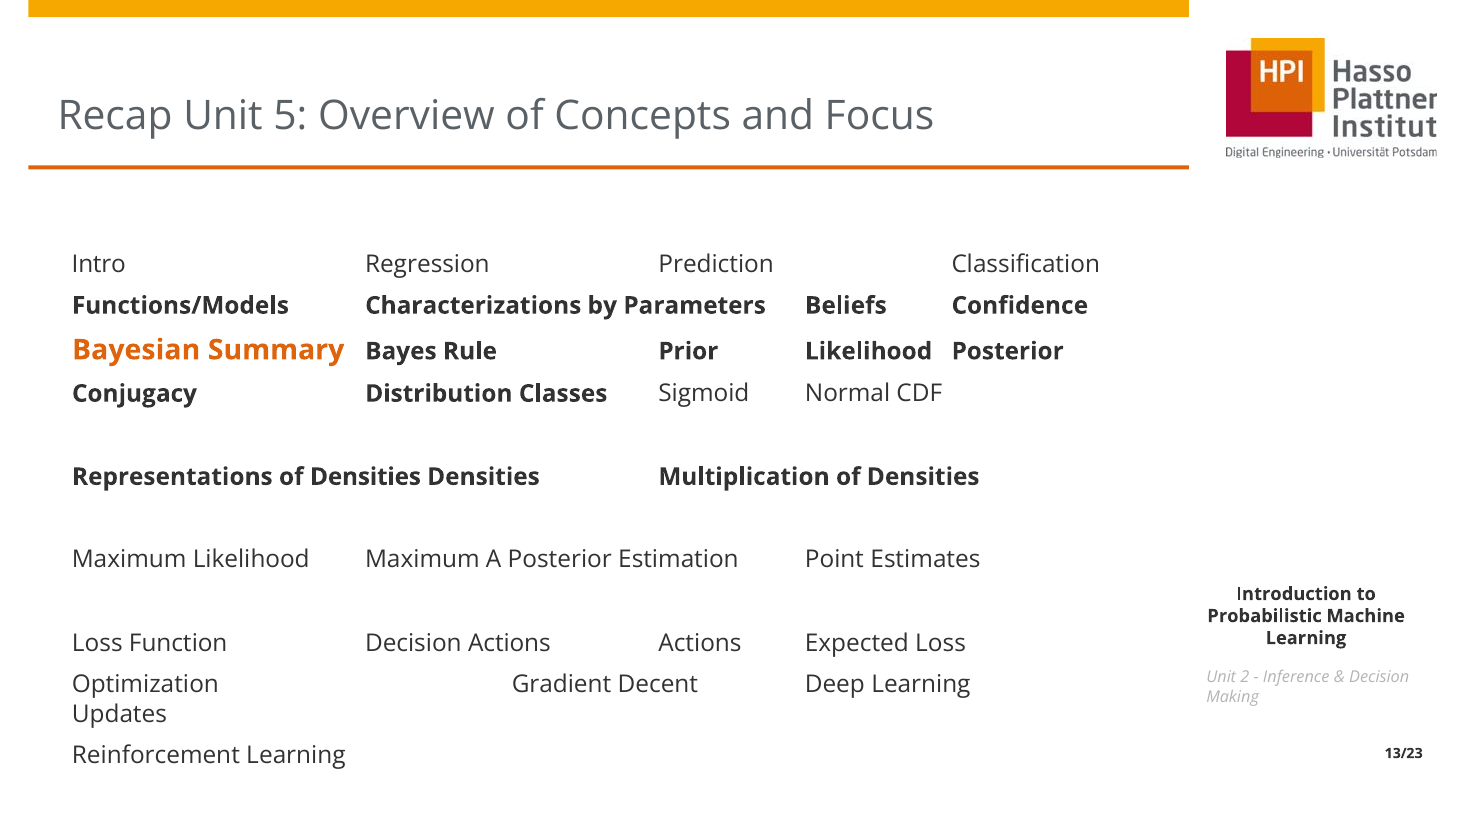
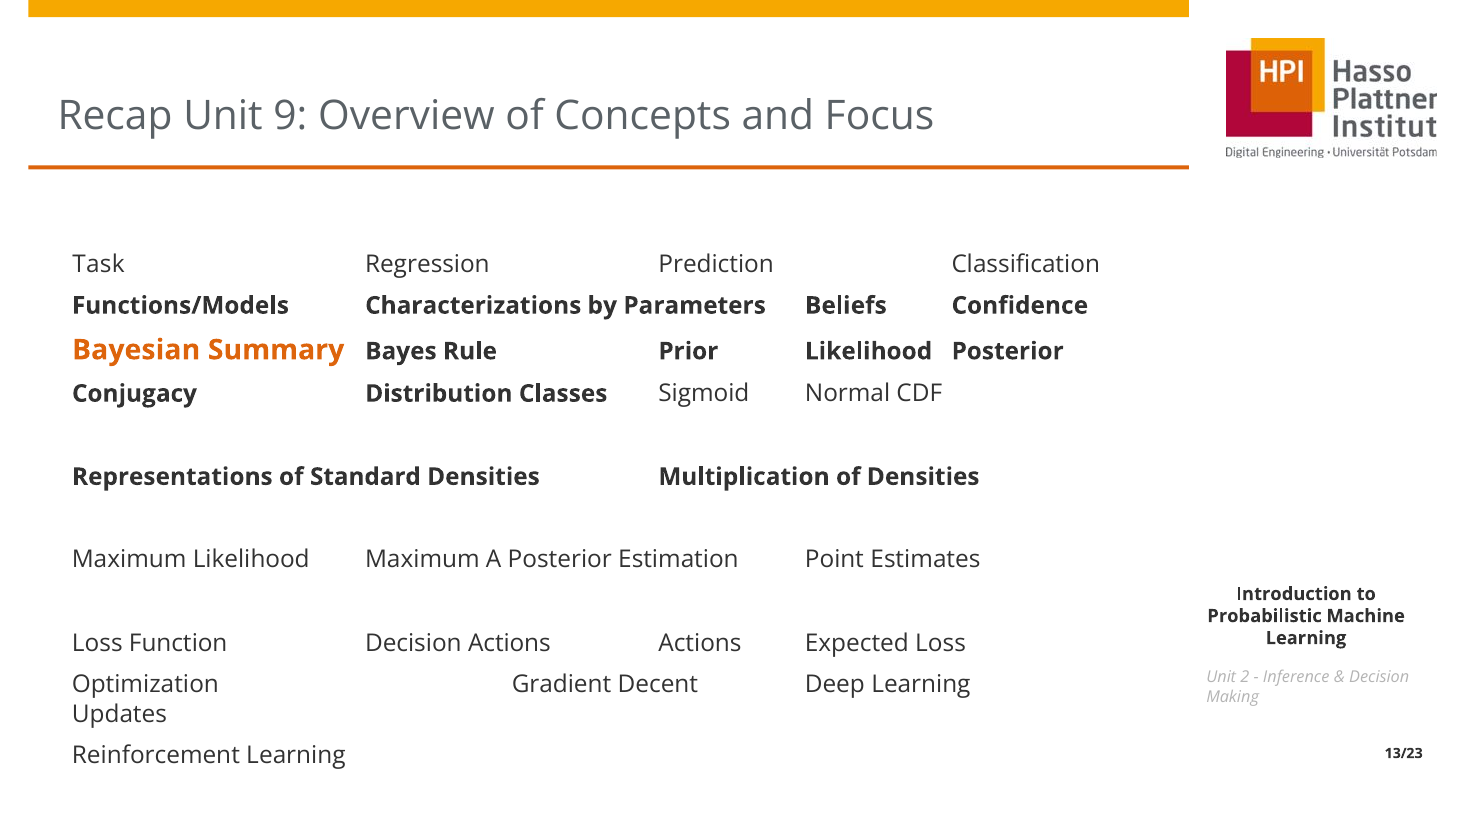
5: 5 -> 9
Intro: Intro -> Task
Representations of Densities: Densities -> Standard
